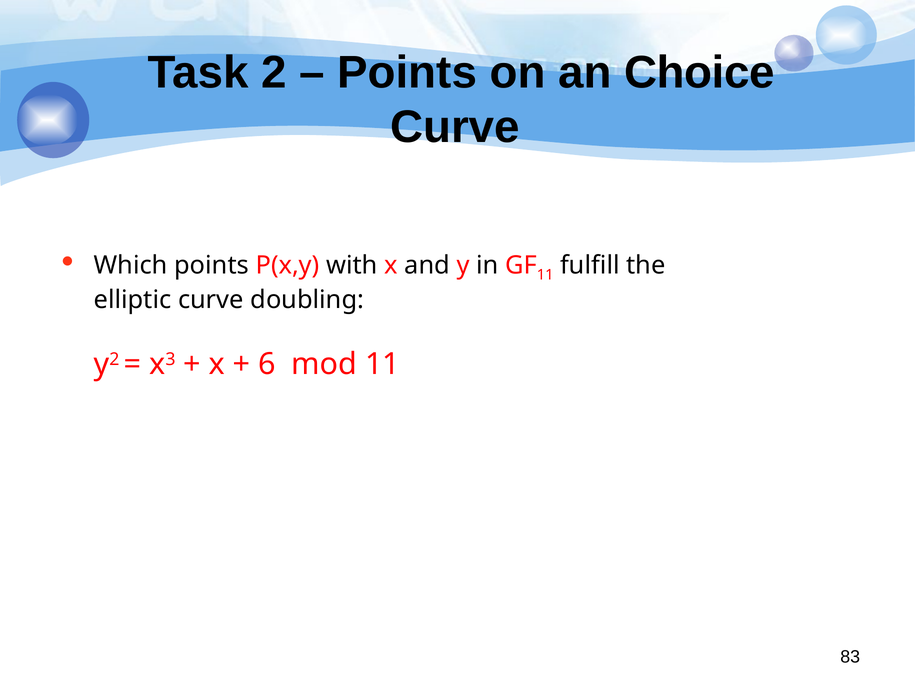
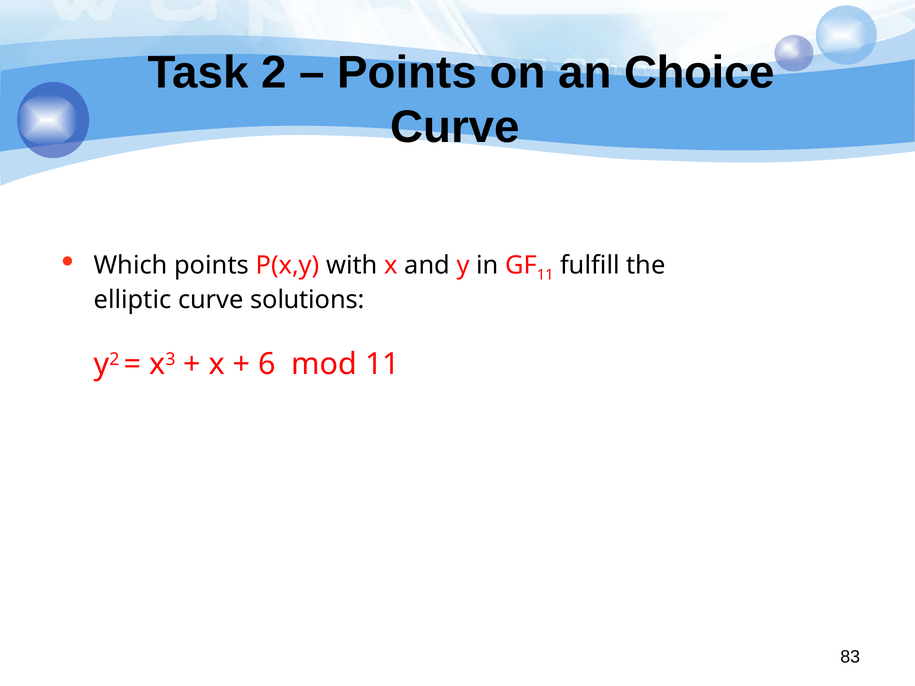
doubling: doubling -> solutions
